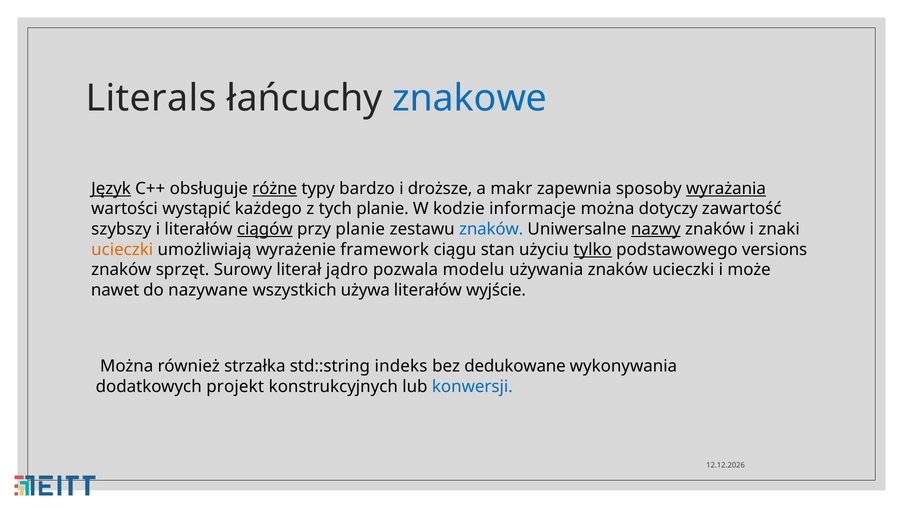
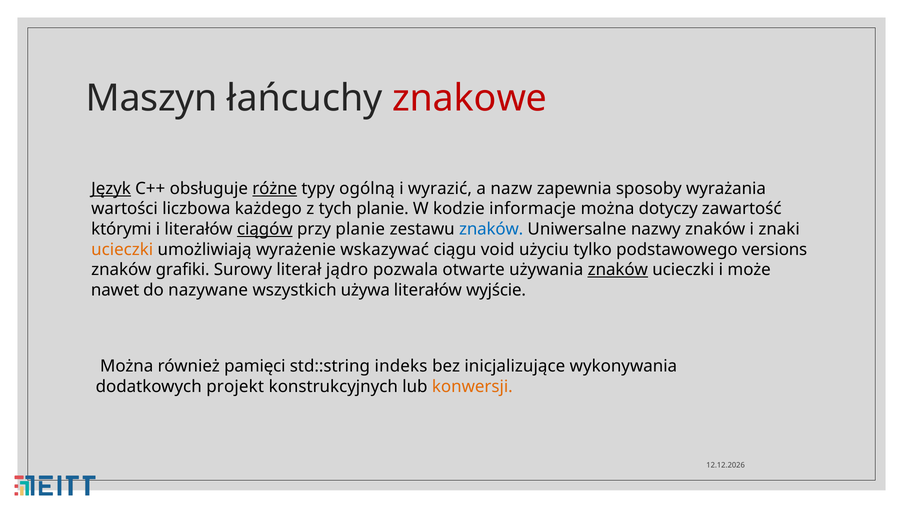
Literals: Literals -> Maszyn
znakowe colour: blue -> red
bardzo: bardzo -> ogólną
droższe: droższe -> wyrazić
makr: makr -> nazw
wyrażania underline: present -> none
wystąpić: wystąpić -> liczbowa
szybszy: szybszy -> którymi
nazwy underline: present -> none
framework: framework -> wskazywać
stan: stan -> void
tylko underline: present -> none
sprzęt: sprzęt -> grafiki
modelu: modelu -> otwarte
znaków at (618, 270) underline: none -> present
strzałka: strzałka -> pamięci
dedukowane: dedukowane -> inicjalizujące
konwersji colour: blue -> orange
